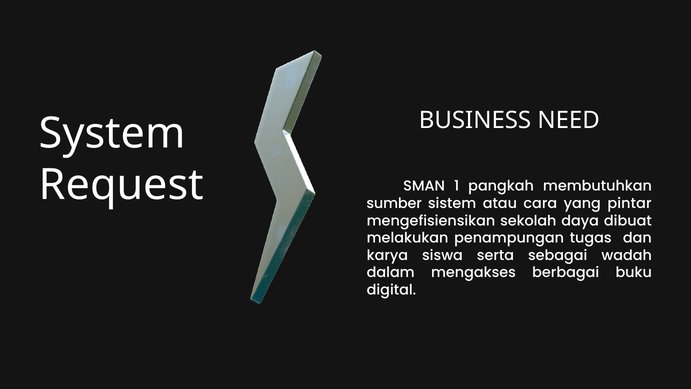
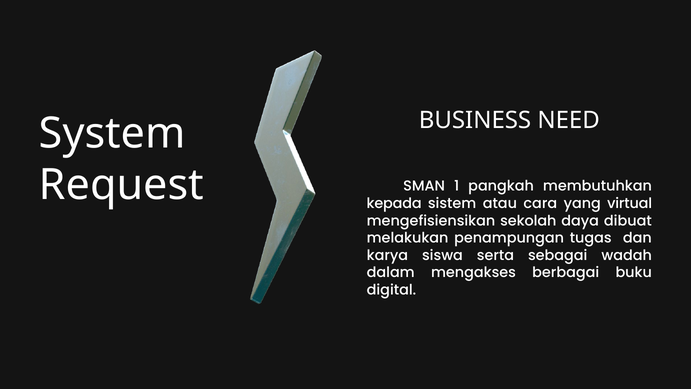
sumber: sumber -> kepada
pintar: pintar -> virtual
